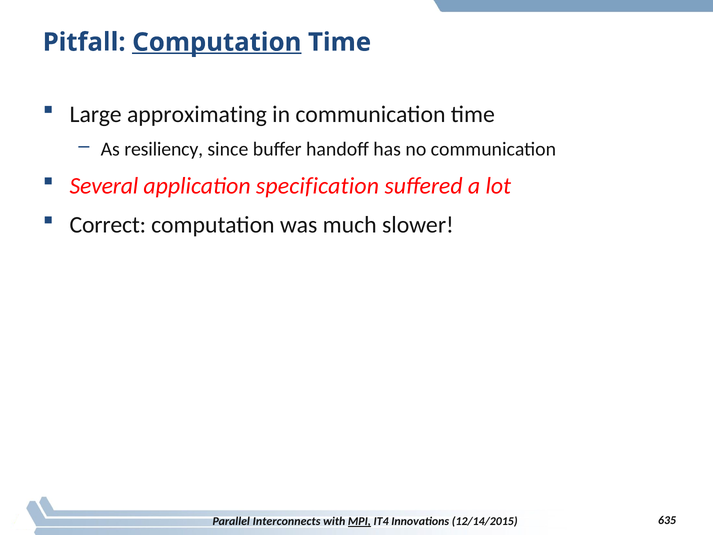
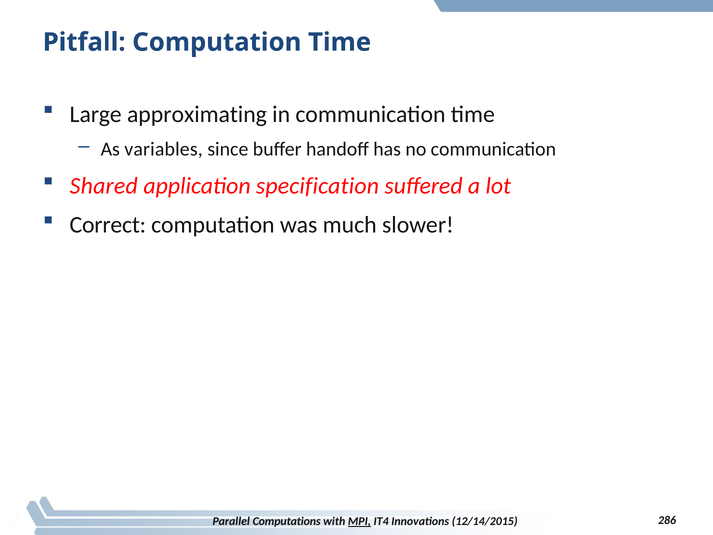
Computation at (217, 42) underline: present -> none
resiliency: resiliency -> variables
Several: Several -> Shared
Interconnects: Interconnects -> Computations
635: 635 -> 286
